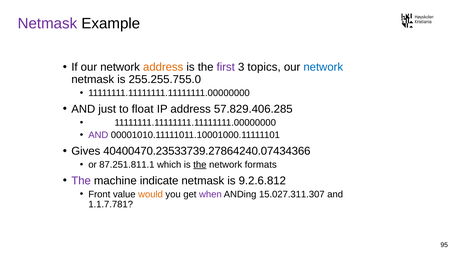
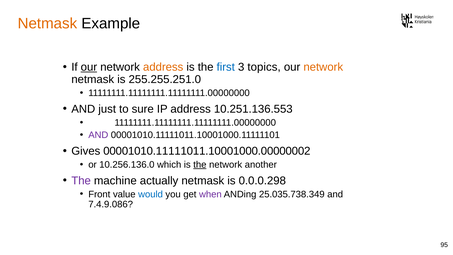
Netmask at (47, 23) colour: purple -> orange
our at (89, 67) underline: none -> present
first colour: purple -> blue
network at (323, 67) colour: blue -> orange
255.255.755.0: 255.255.755.0 -> 255.255.251.0
float: float -> sure
57.829.406.285: 57.829.406.285 -> 10.251.136.553
40400470.23533739.27864240.07434366: 40400470.23533739.27864240.07434366 -> 00001010.11111011.10001000.00000002
87.251.811.1: 87.251.811.1 -> 10.256.136.0
formats: formats -> another
indicate: indicate -> actually
9.2.6.812: 9.2.6.812 -> 0.0.0.298
would colour: orange -> blue
15.027.311.307: 15.027.311.307 -> 25.035.738.349
1.1.7.781: 1.1.7.781 -> 7.4.9.086
